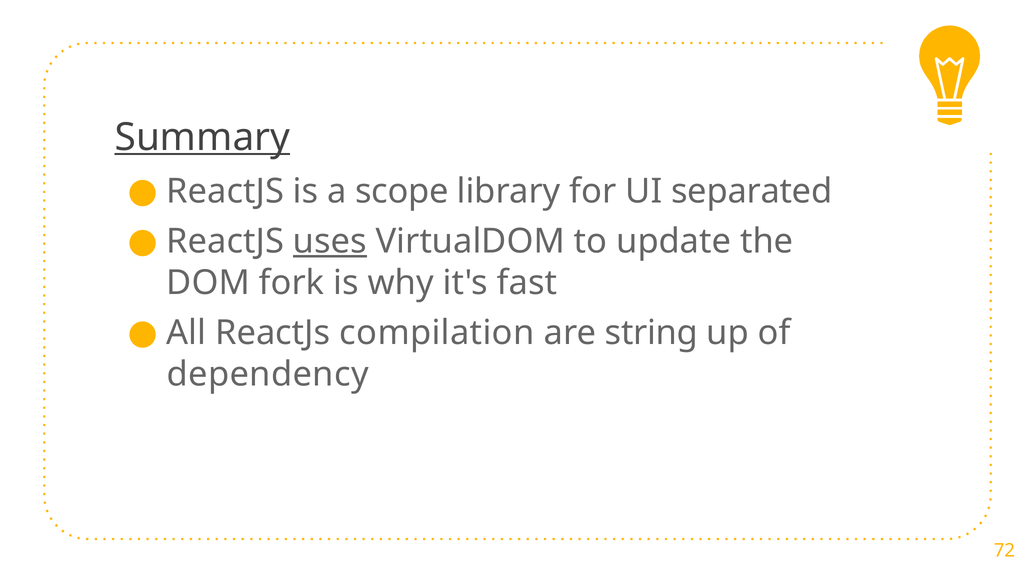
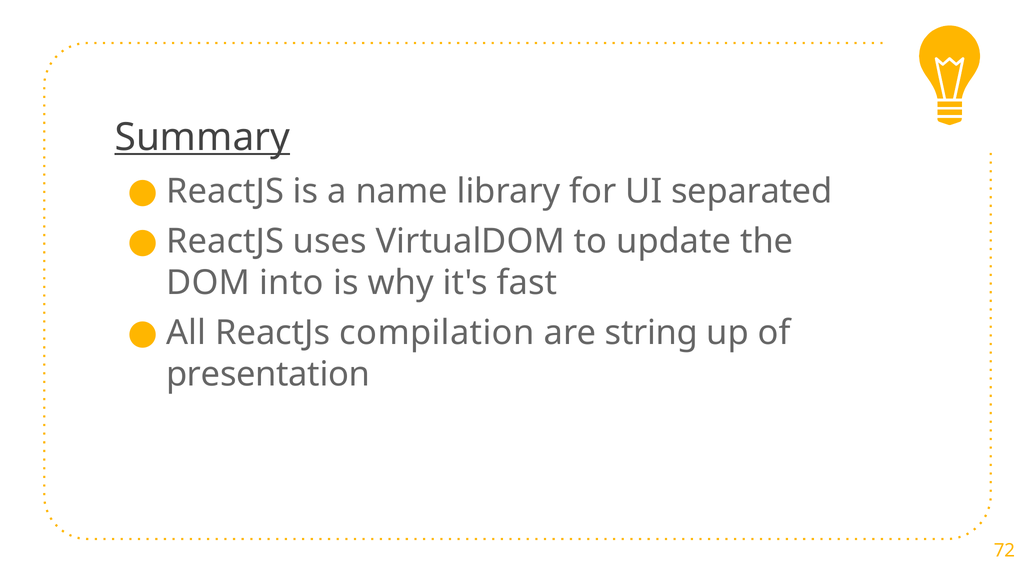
scope: scope -> name
uses underline: present -> none
fork: fork -> into
dependency: dependency -> presentation
